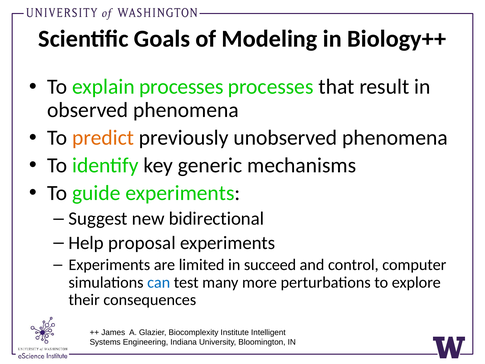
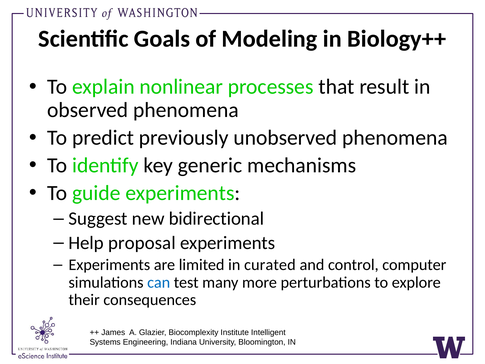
explain processes: processes -> nonlinear
predict colour: orange -> black
succeed: succeed -> curated
